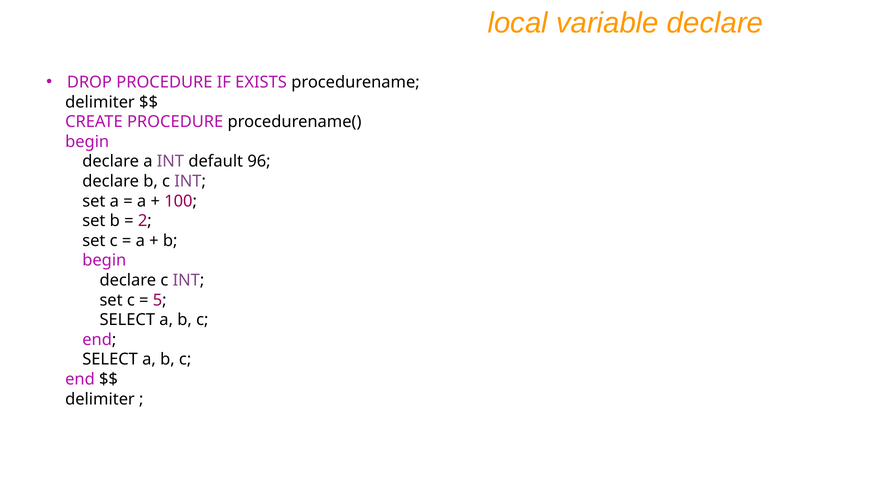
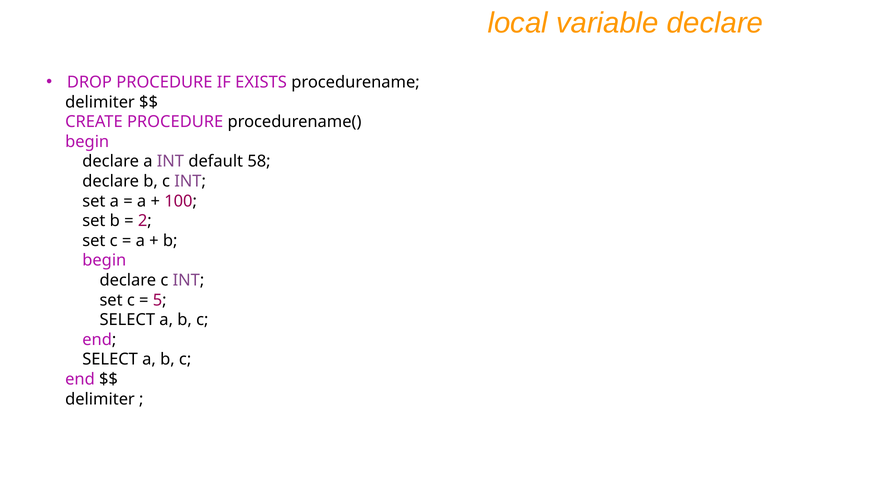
96: 96 -> 58
